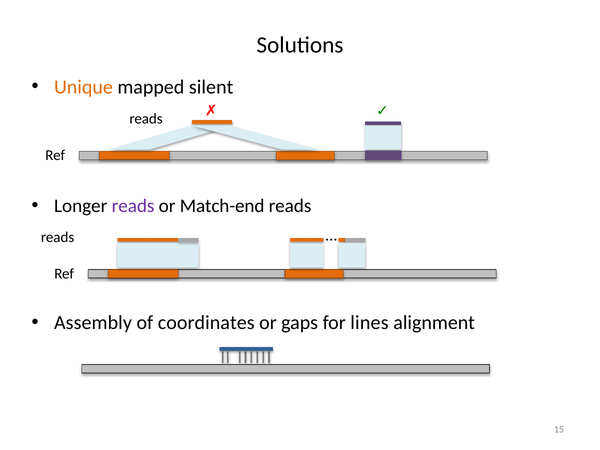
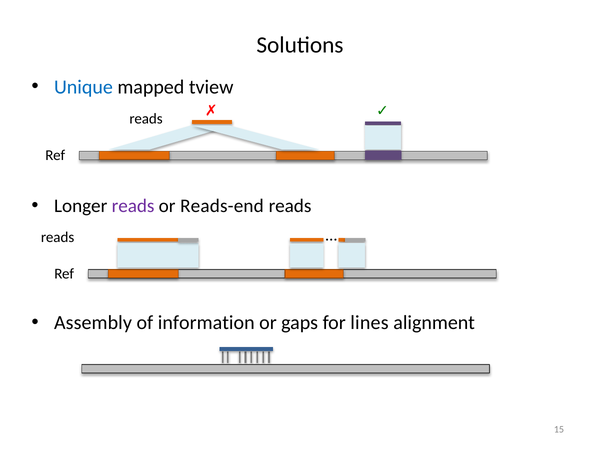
Unique colour: orange -> blue
silent: silent -> tview
Match-end: Match-end -> Reads-end
coordinates: coordinates -> information
